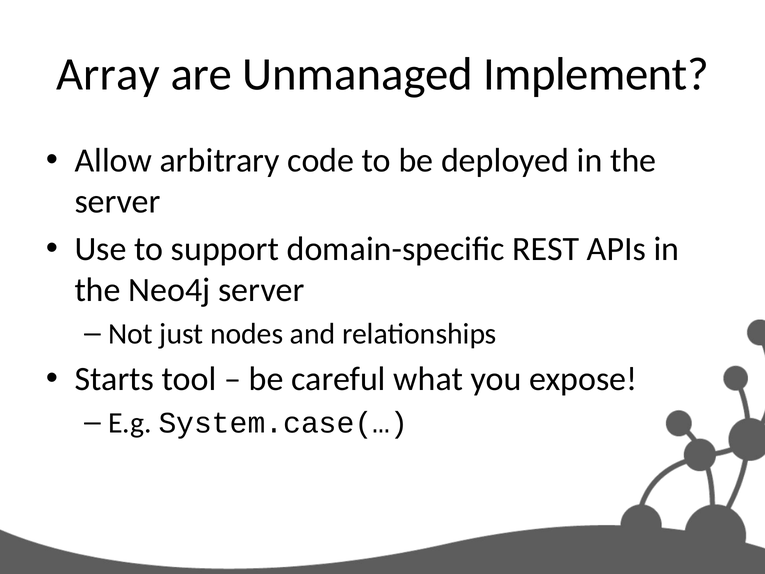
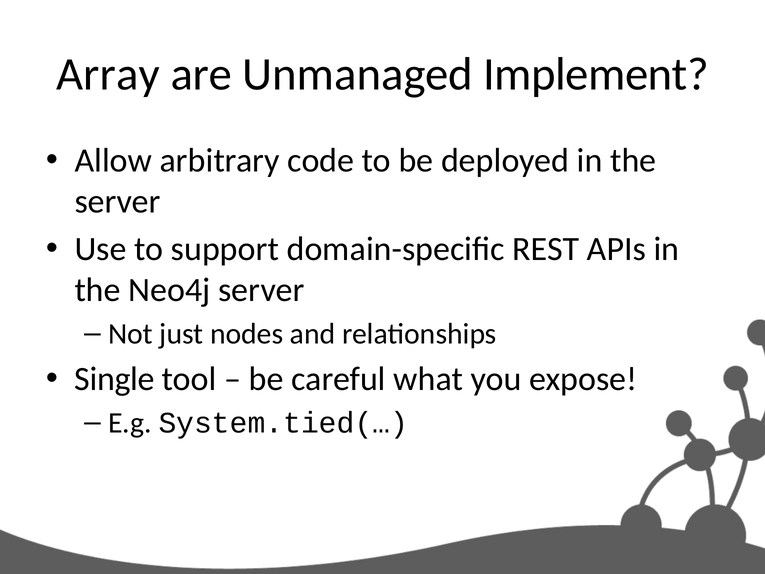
Starts: Starts -> Single
System.case(…: System.case(… -> System.tied(…
